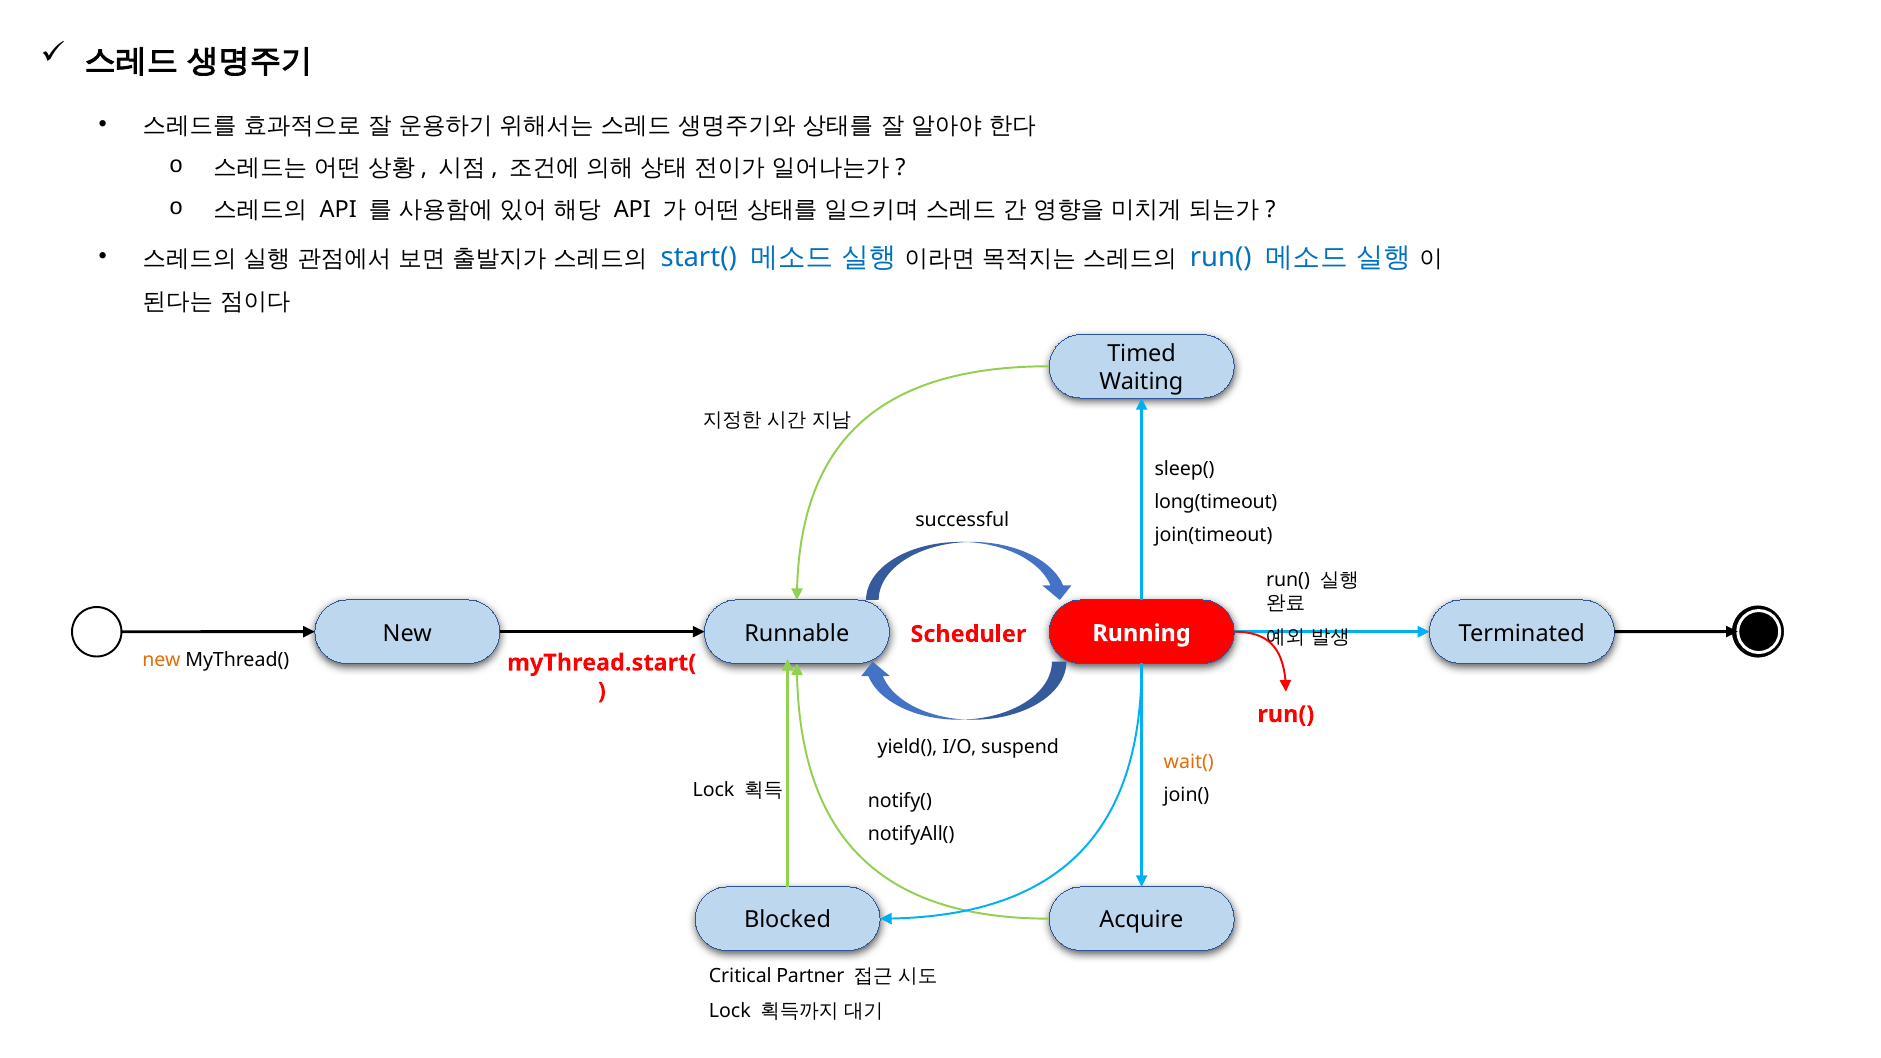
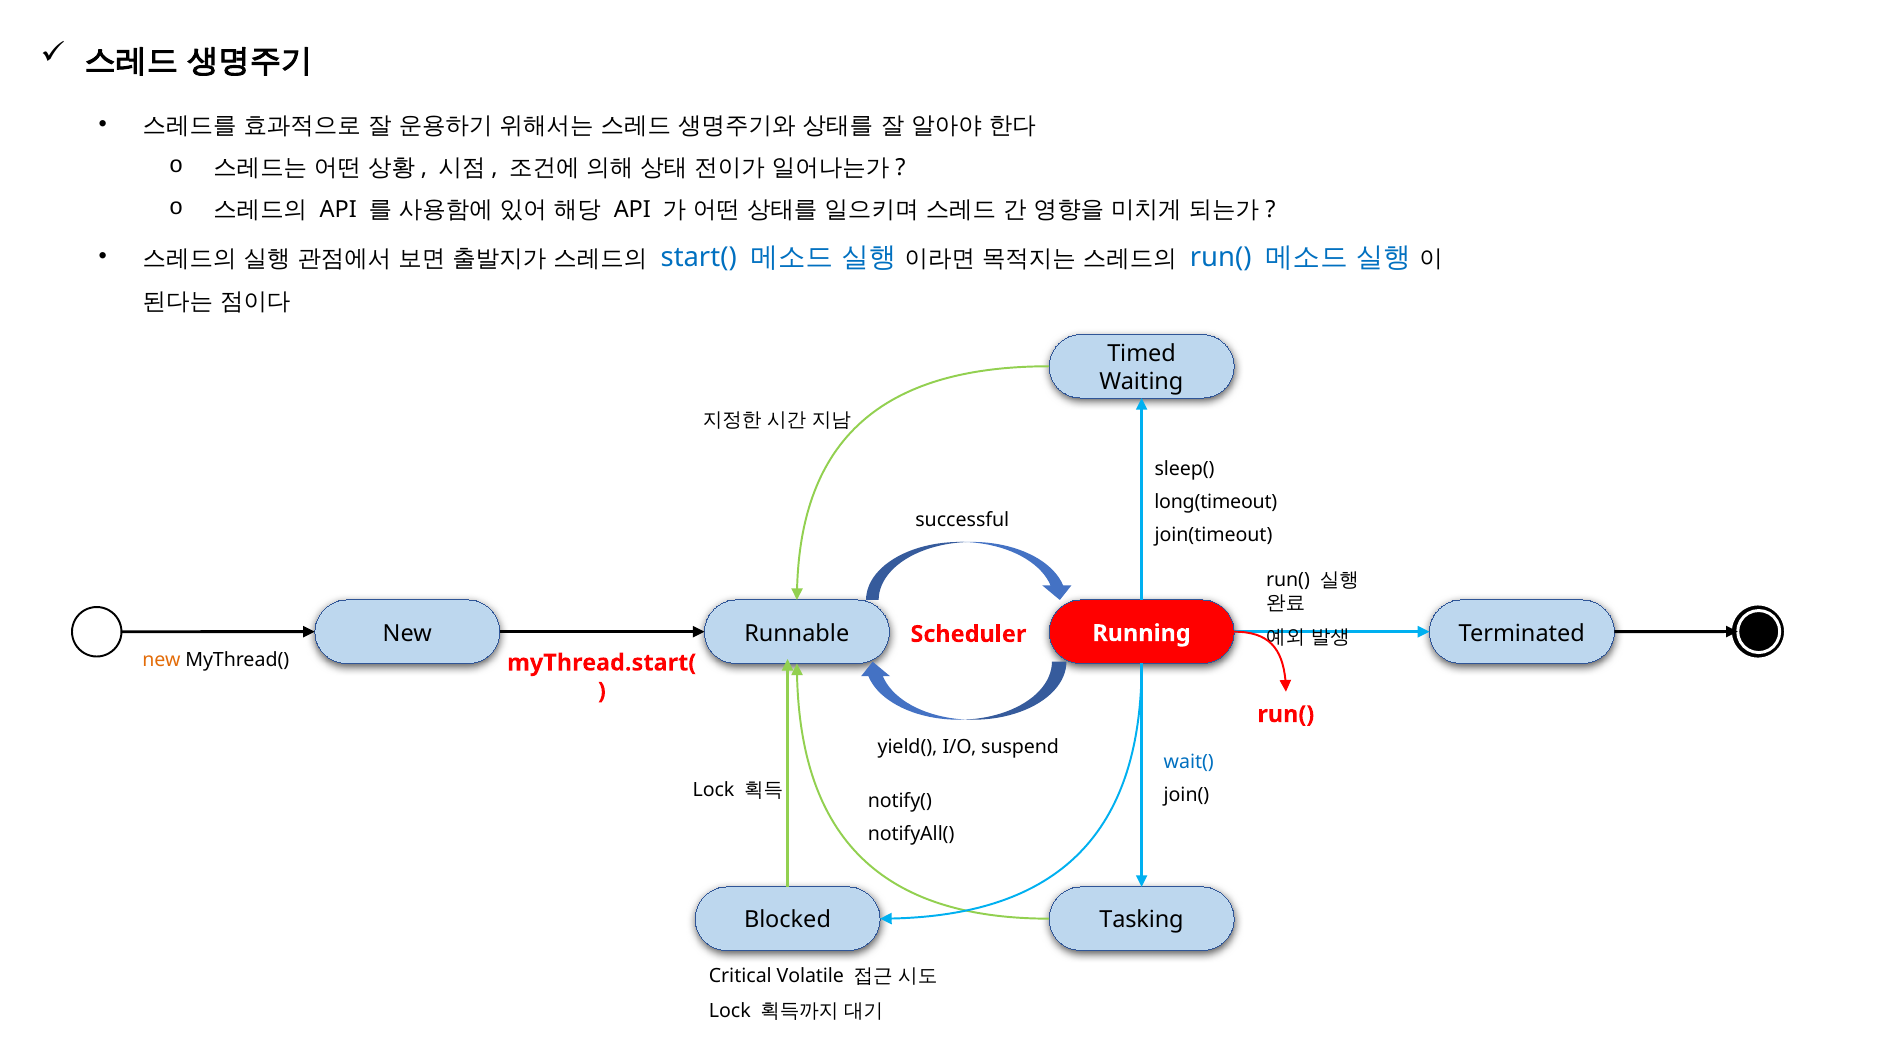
wait( colour: orange -> blue
Acquire: Acquire -> Tasking
Partner: Partner -> Volatile
